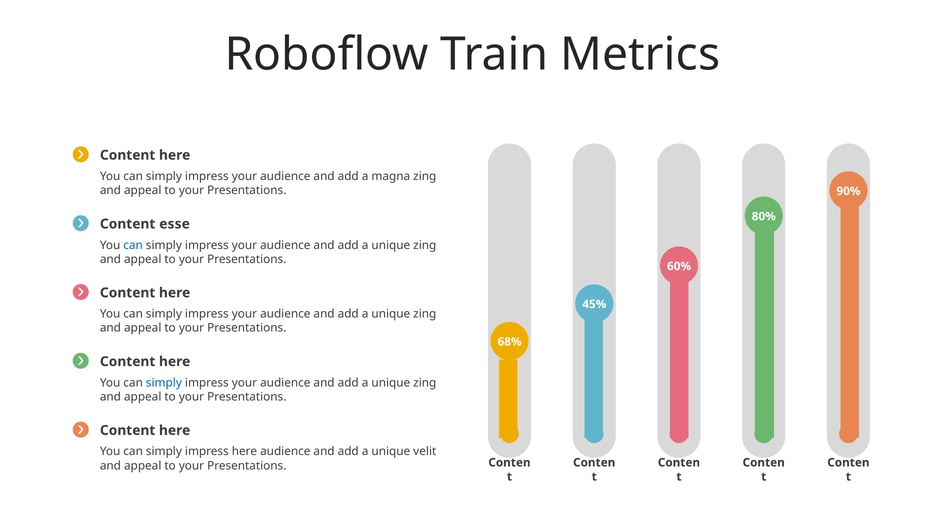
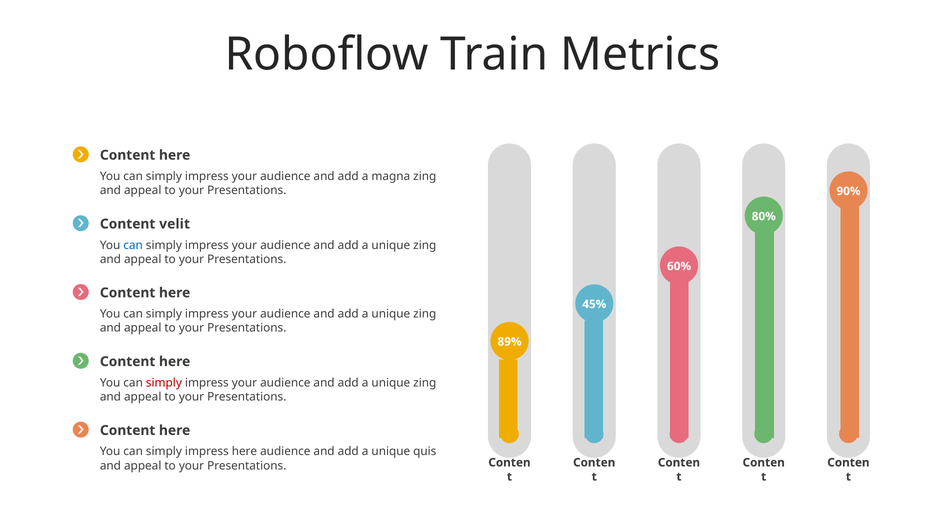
esse: esse -> velit
68%: 68% -> 89%
simply at (164, 383) colour: blue -> red
velit: velit -> quis
